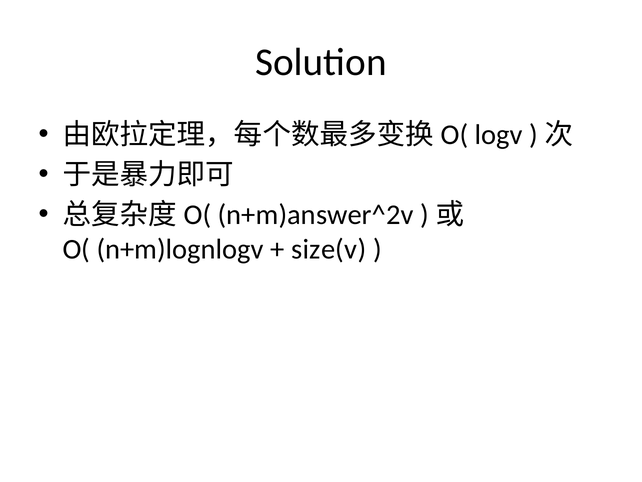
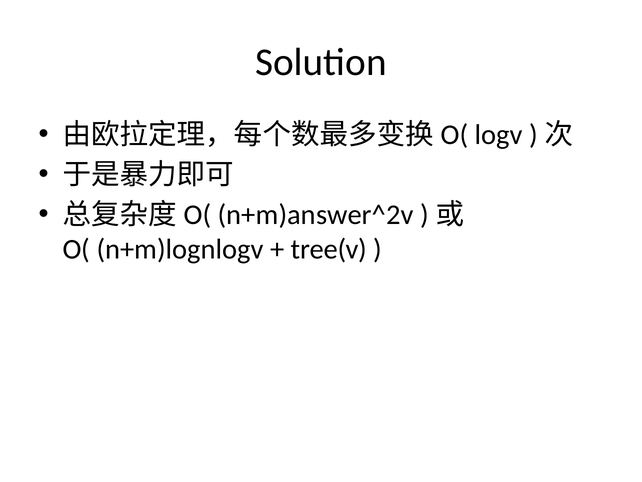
size(v: size(v -> tree(v
